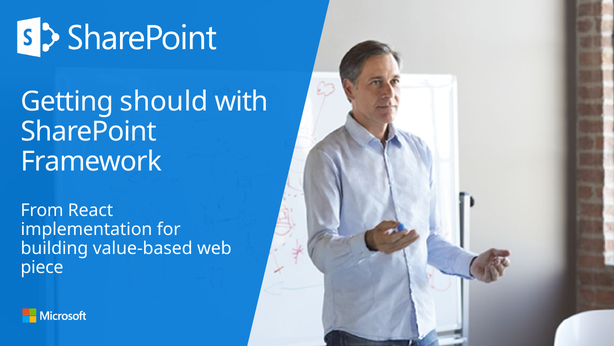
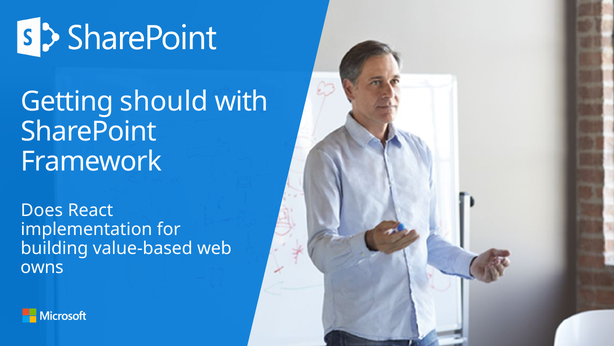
From: From -> Does
piece: piece -> owns
